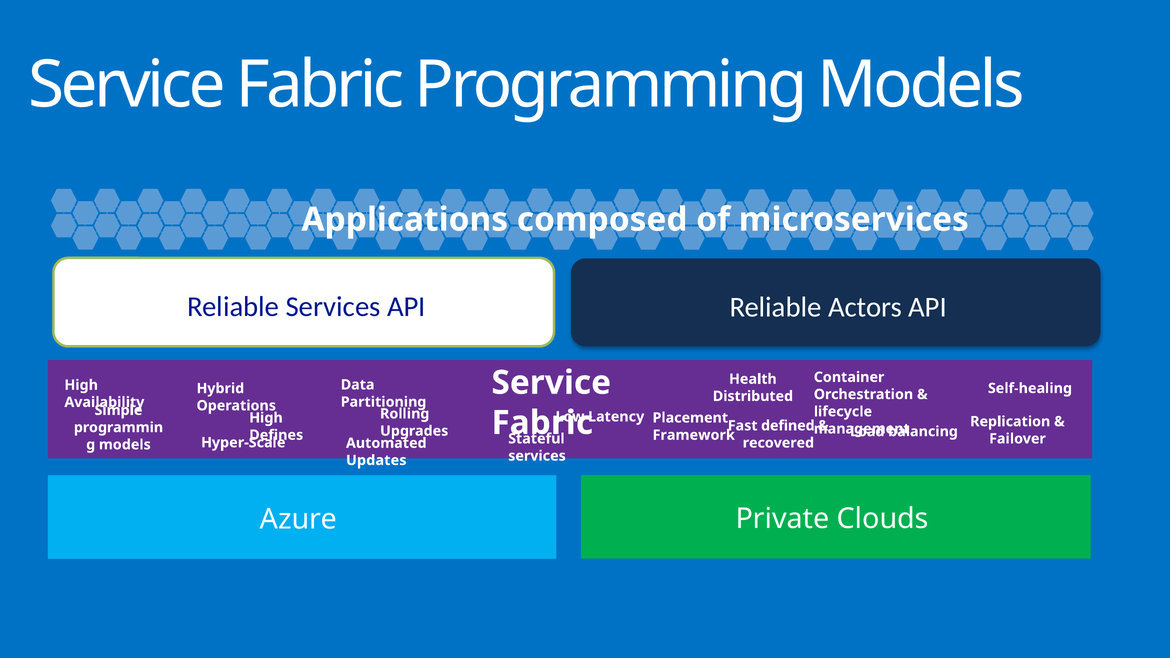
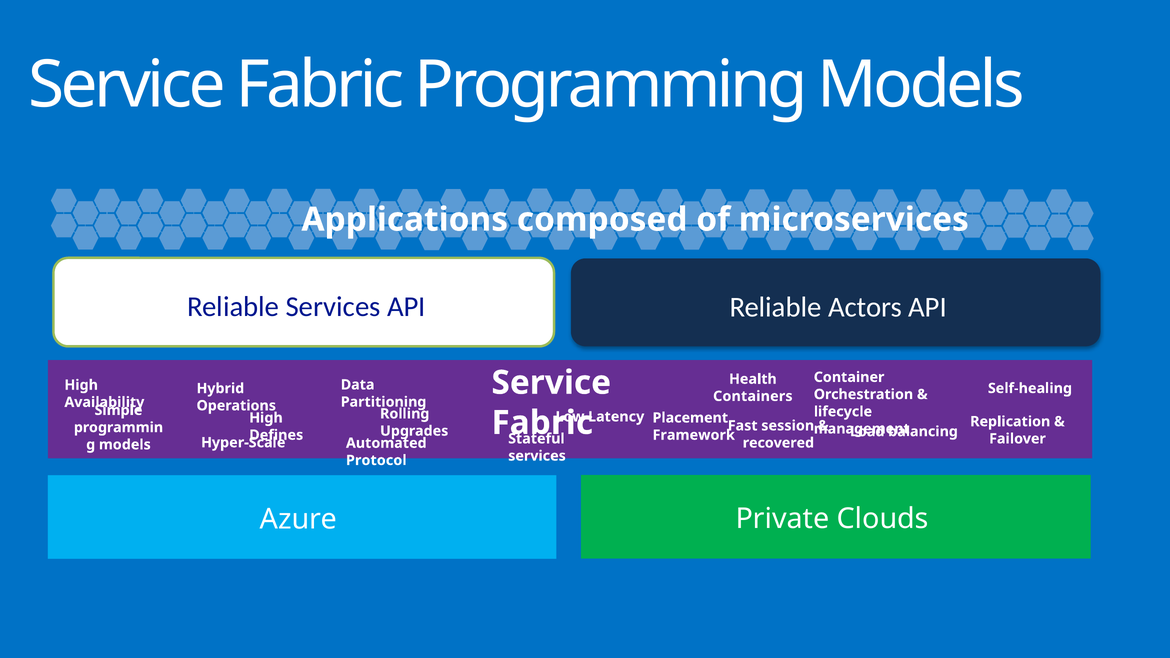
Distributed: Distributed -> Containers
defined: defined -> session
Updates: Updates -> Protocol
